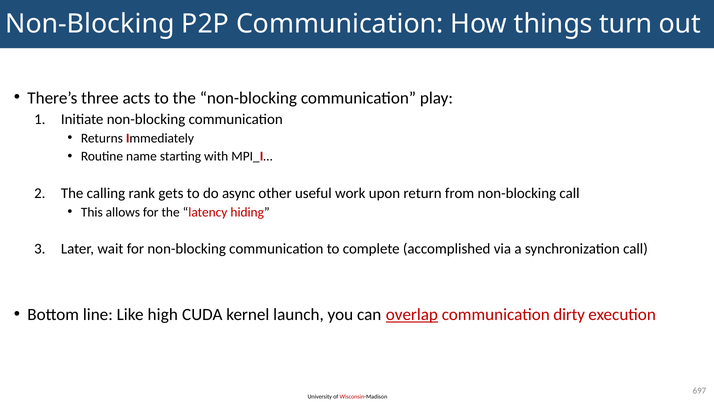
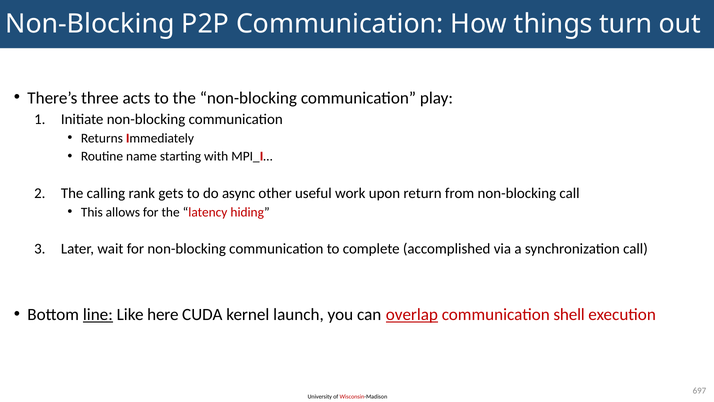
line underline: none -> present
high: high -> here
dirty: dirty -> shell
